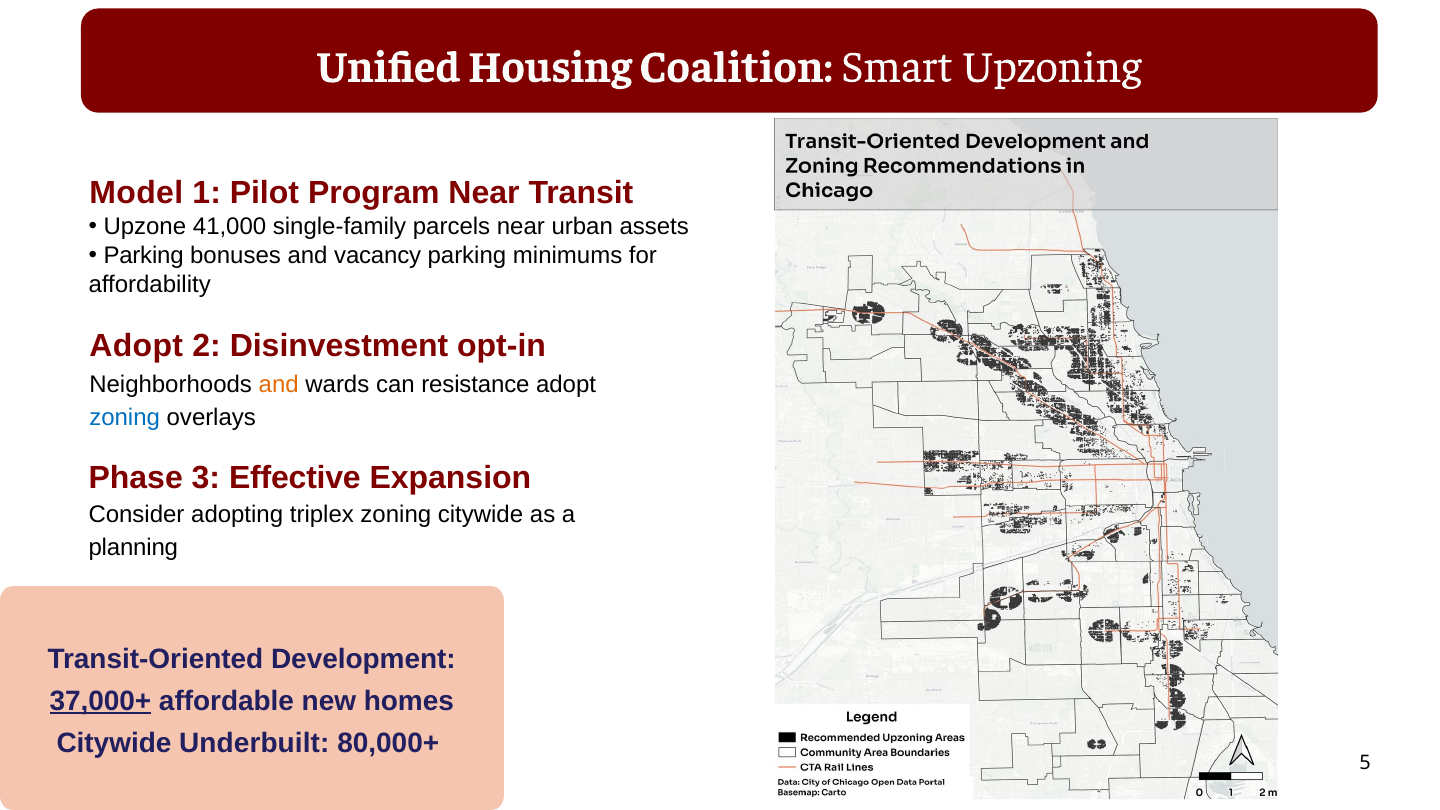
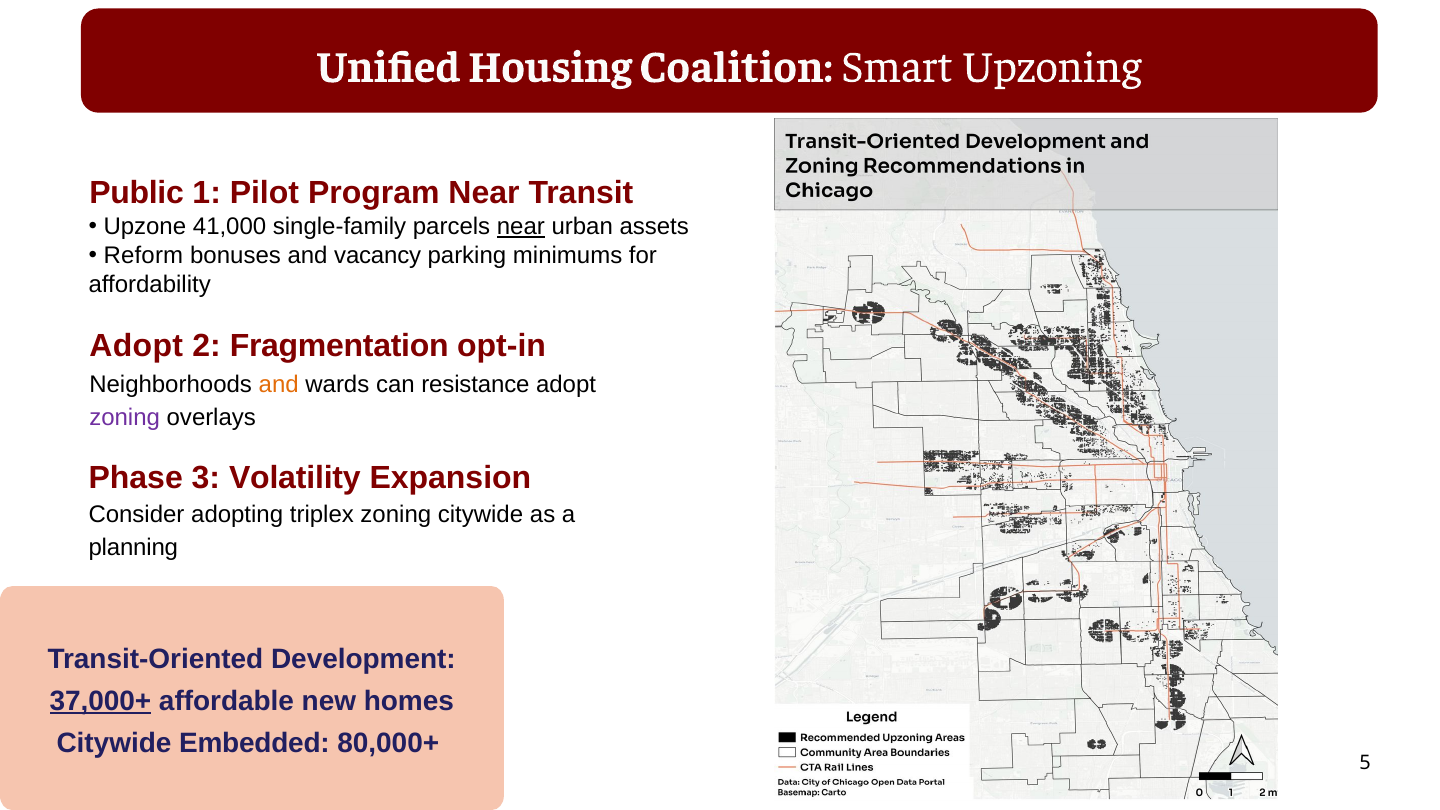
Model: Model -> Public
near at (521, 227) underline: none -> present
Parking at (144, 256): Parking -> Reform
Disinvestment: Disinvestment -> Fragmentation
zoning at (125, 418) colour: blue -> purple
Effective: Effective -> Volatility
Underbuilt: Underbuilt -> Embedded
